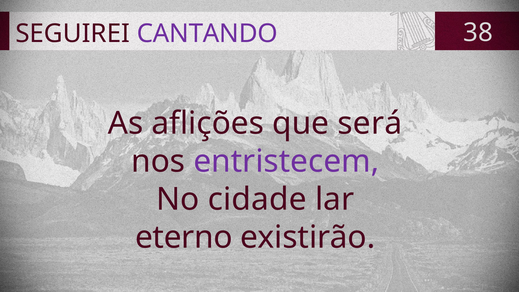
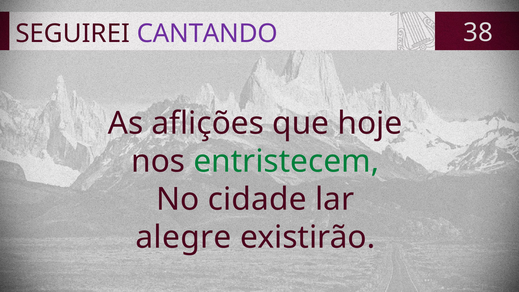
será: será -> hoje
entristecem colour: purple -> green
eterno: eterno -> alegre
